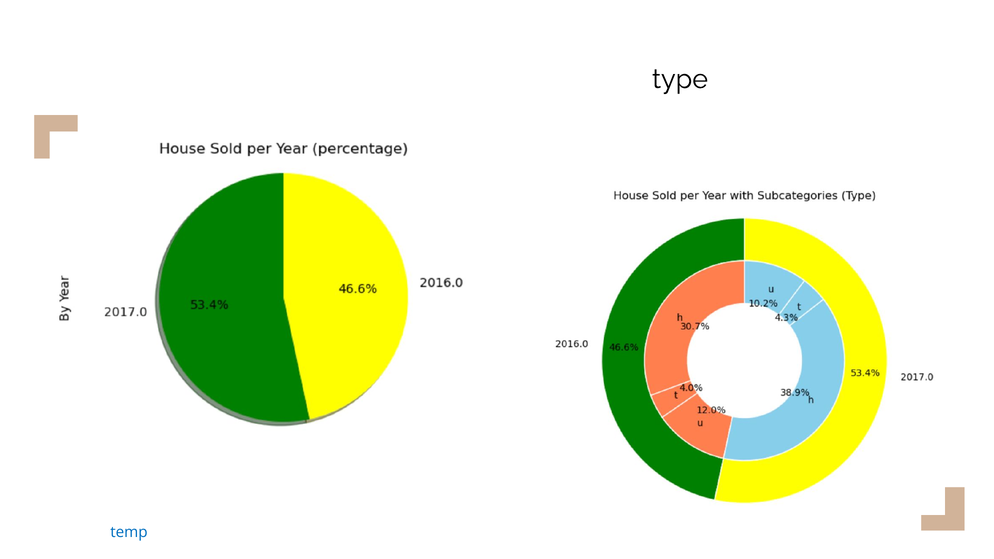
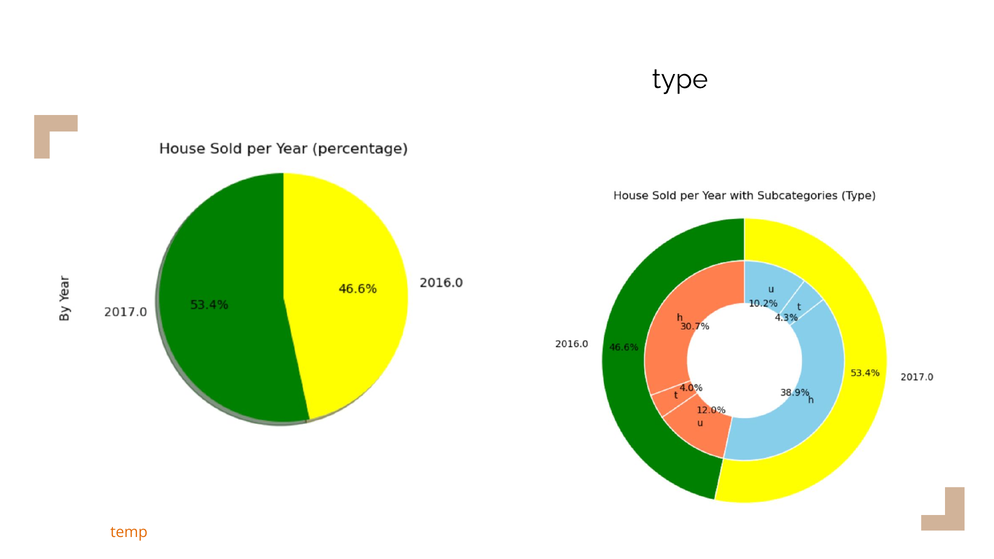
temp at (129, 532) colour: blue -> orange
